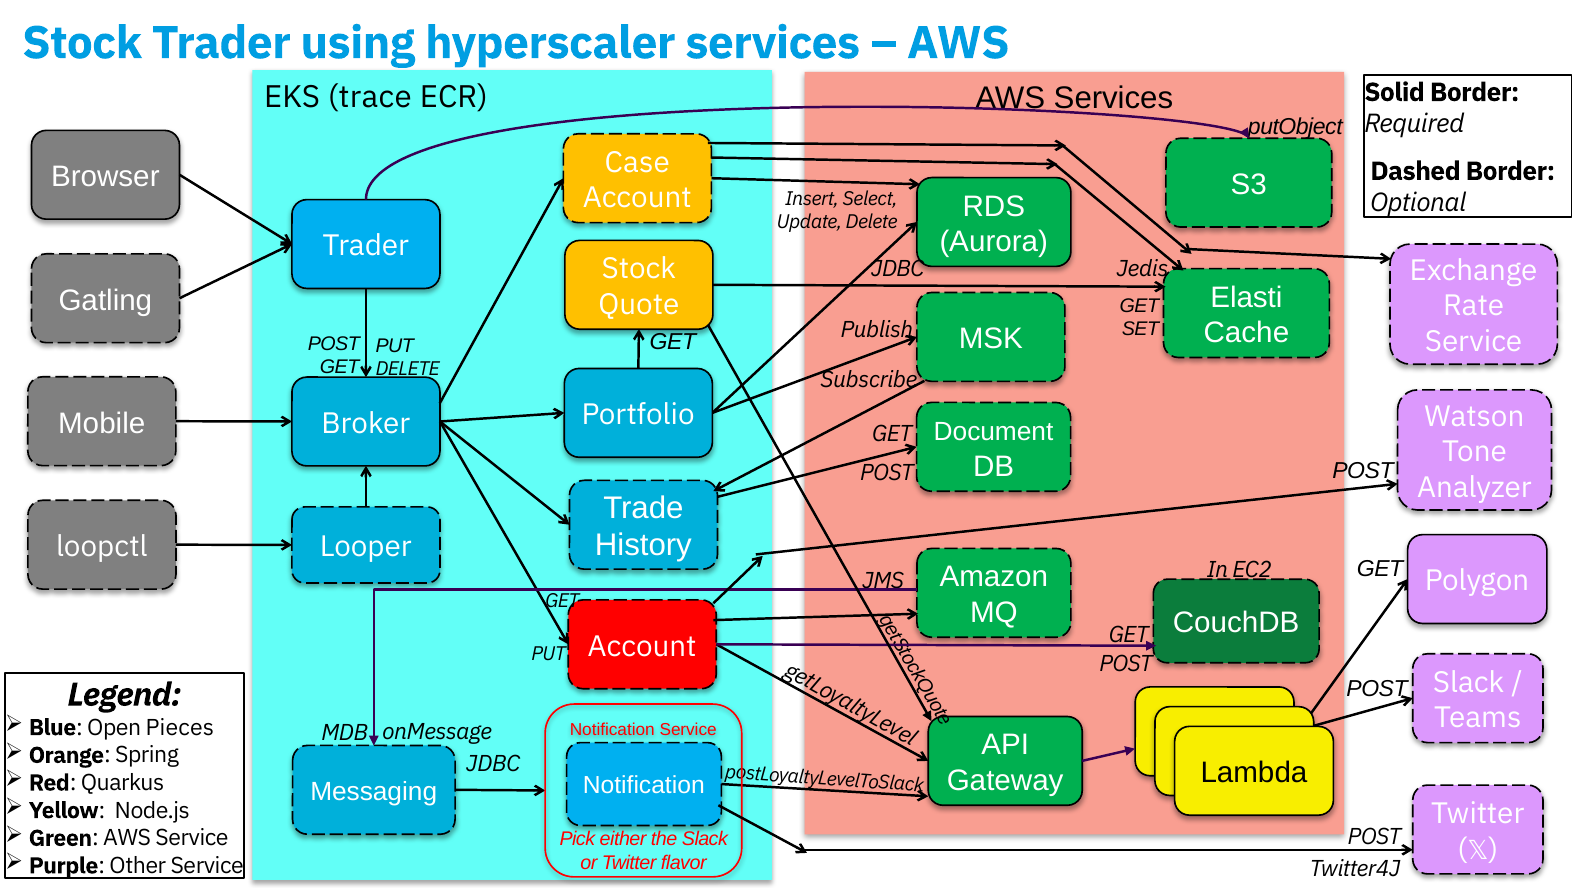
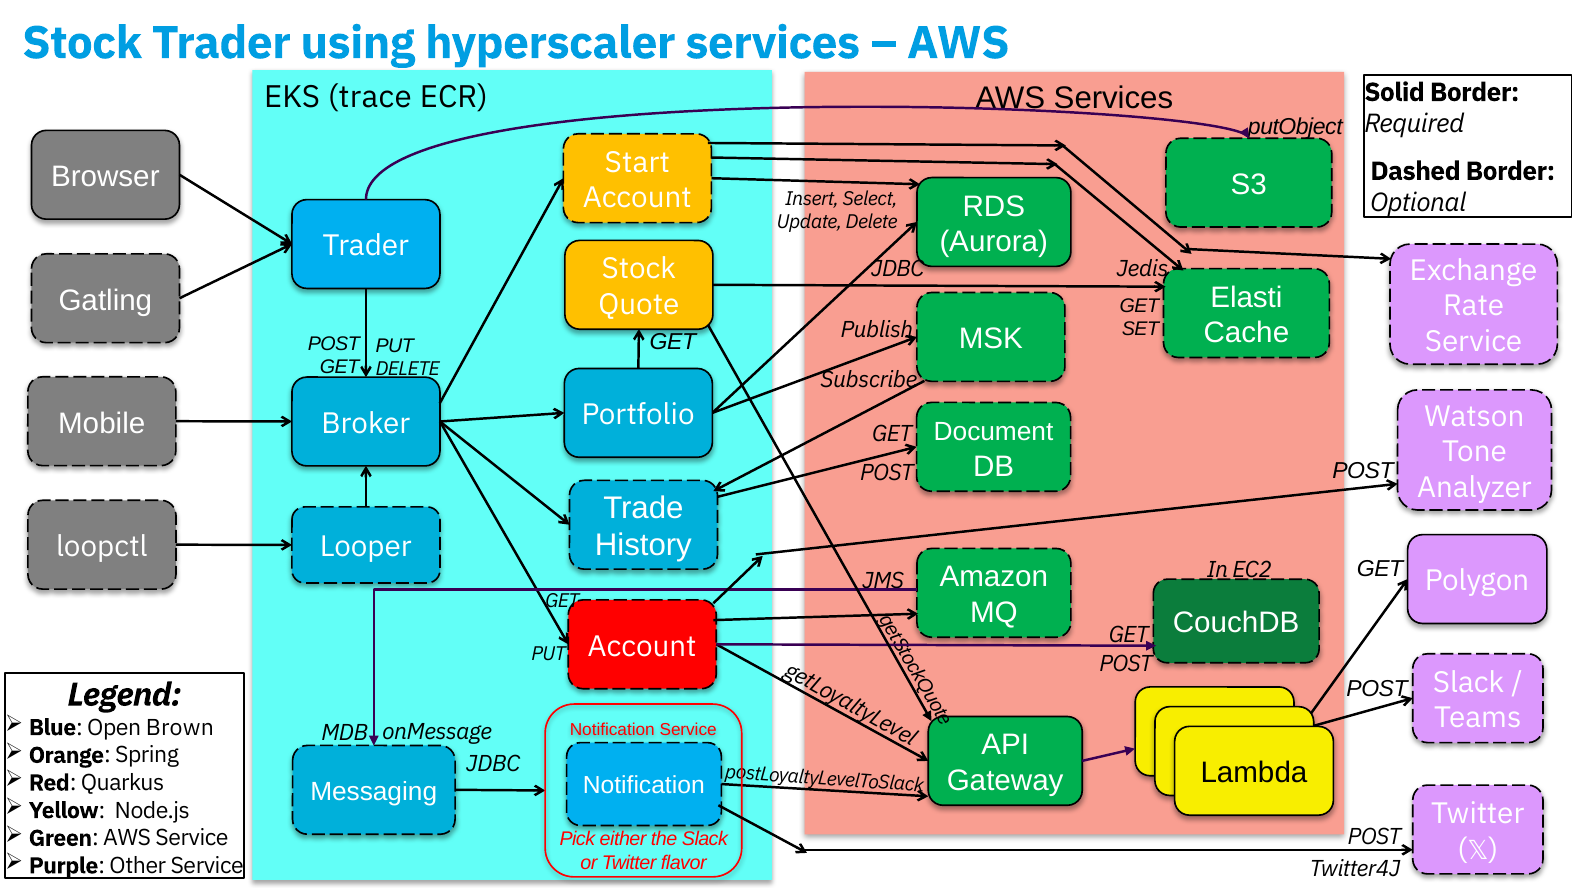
Case: Case -> Start
Pieces: Pieces -> Brown
